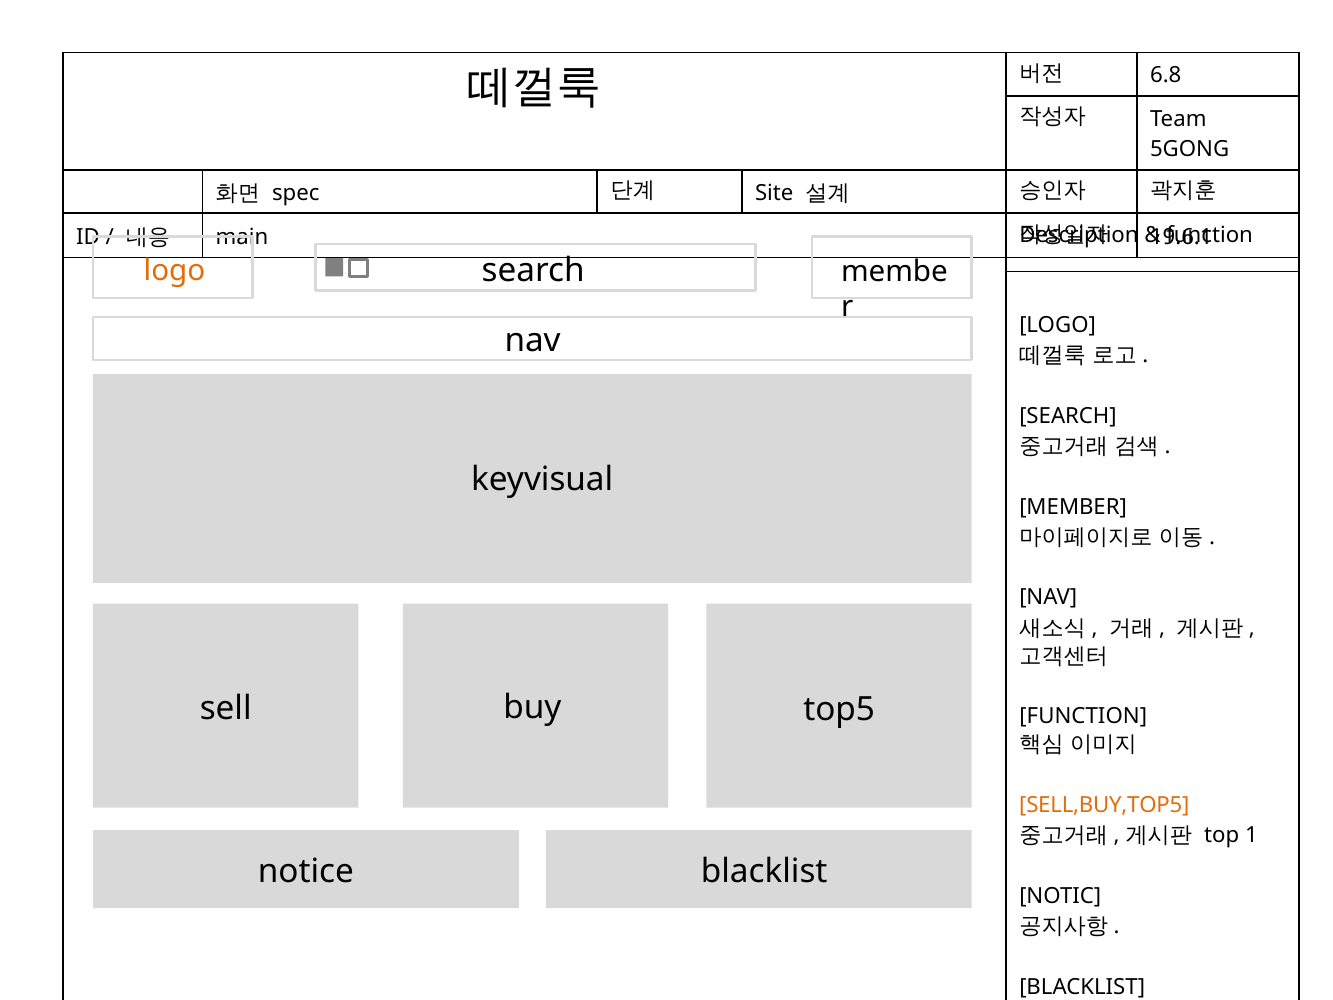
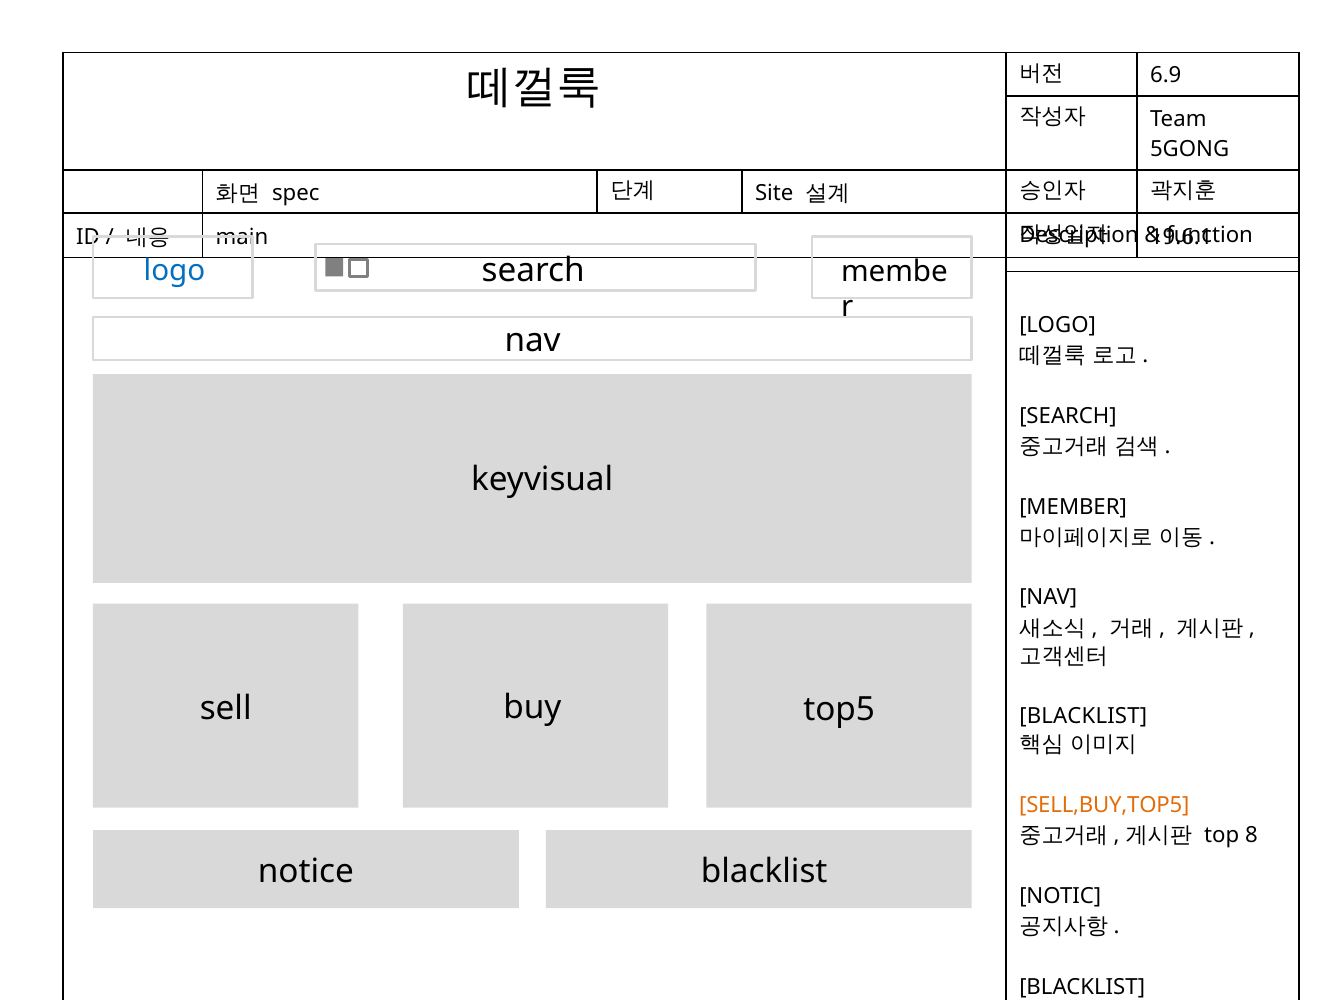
6.8: 6.8 -> 6.9
logo at (174, 270) colour: orange -> blue
FUNCTION at (1083, 716): FUNCTION -> BLACKLIST
1: 1 -> 8
